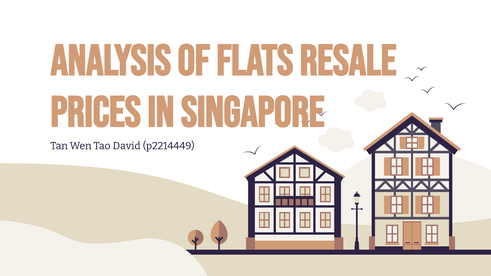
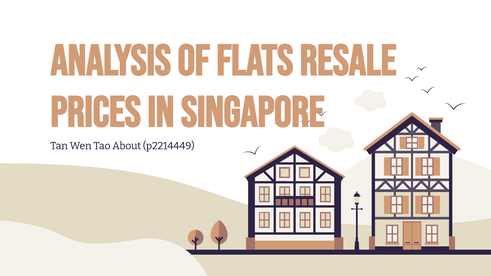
David: David -> About
